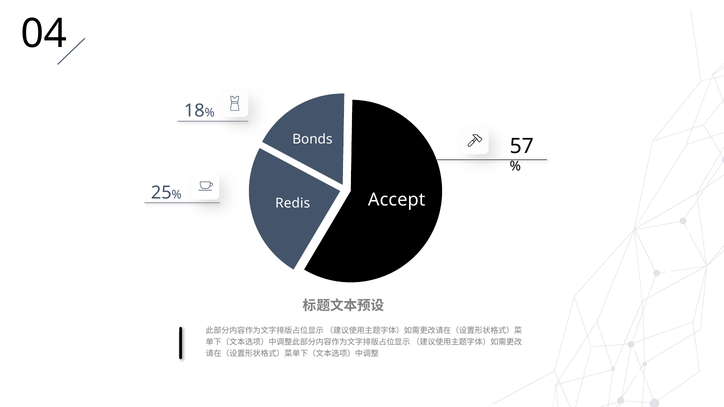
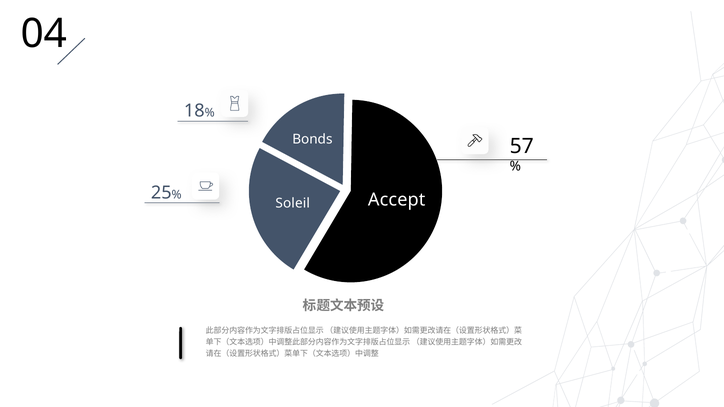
Redis: Redis -> Soleil
